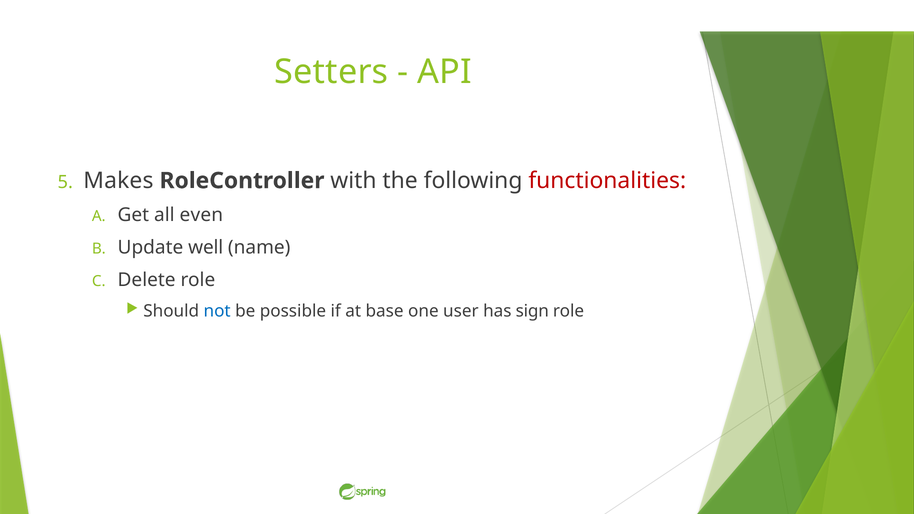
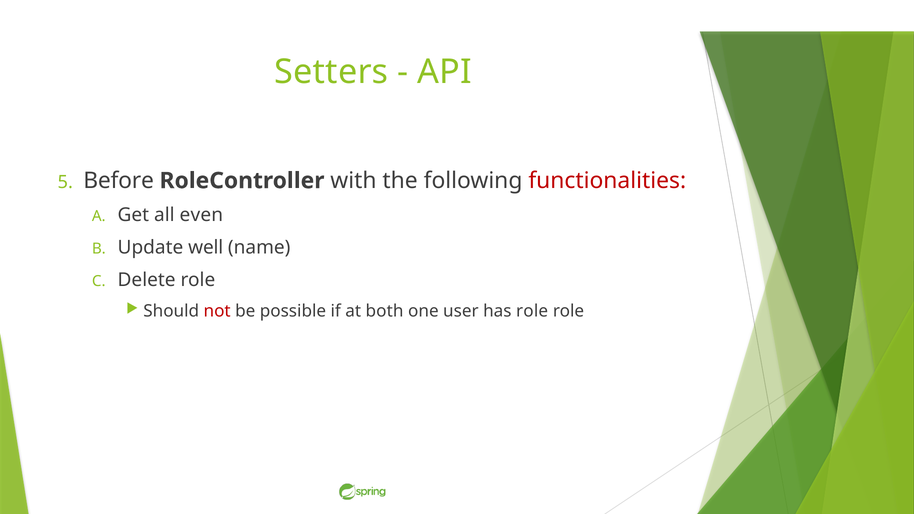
Makes: Makes -> Before
not colour: blue -> red
base: base -> both
has sign: sign -> role
